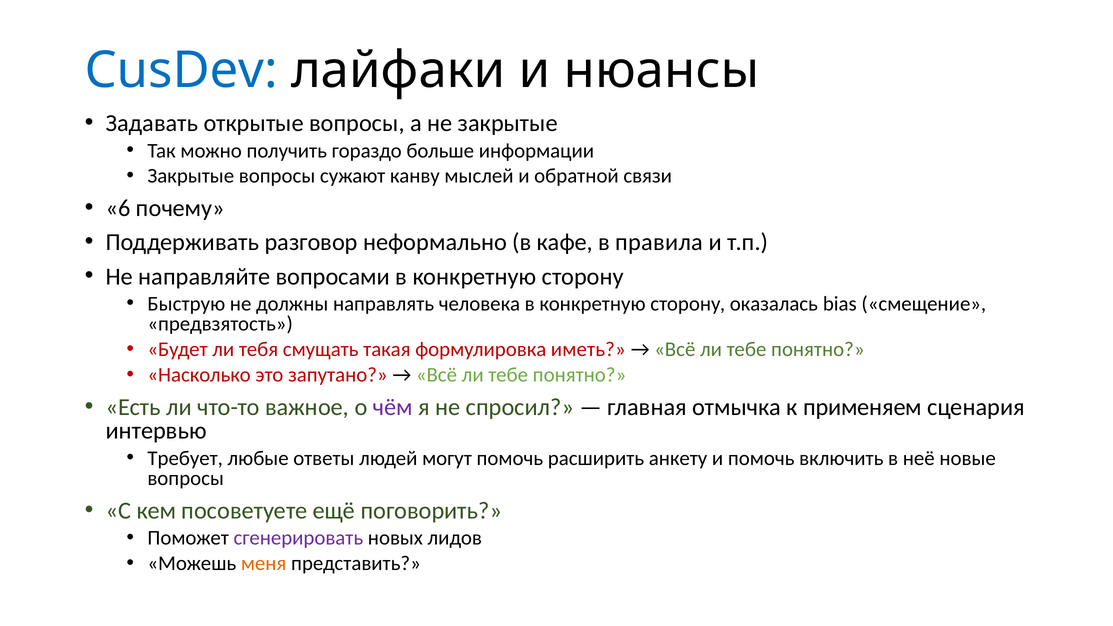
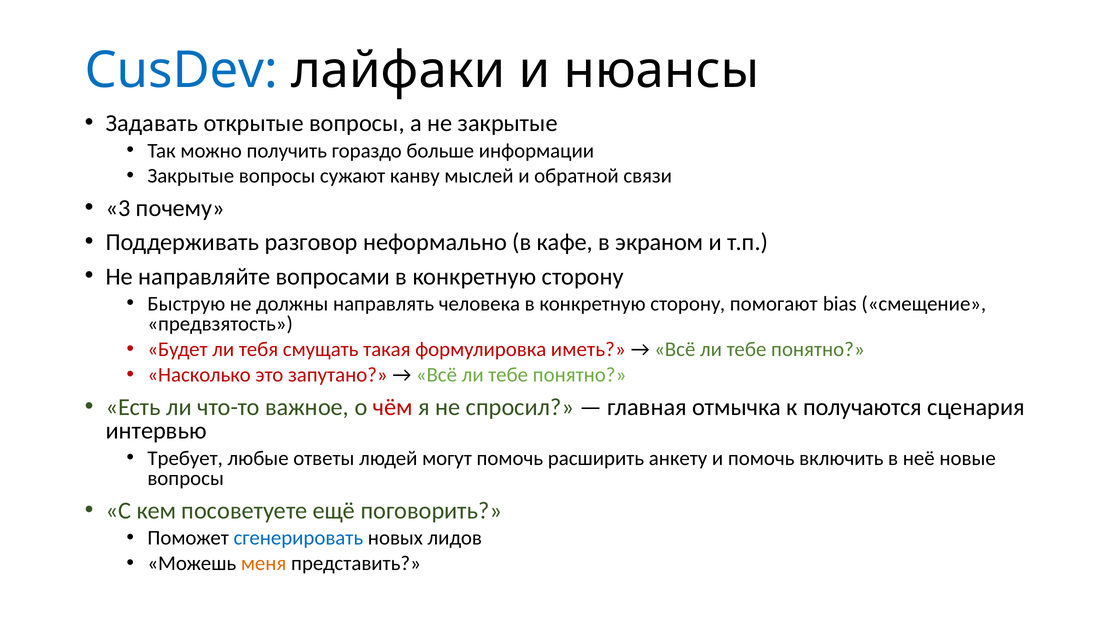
6: 6 -> 3
правила: правила -> экраном
оказалась: оказалась -> помогают
чём colour: purple -> red
применяем: применяем -> получаются
сгенерировать colour: purple -> blue
